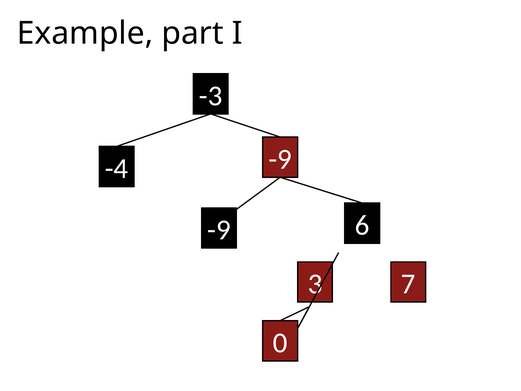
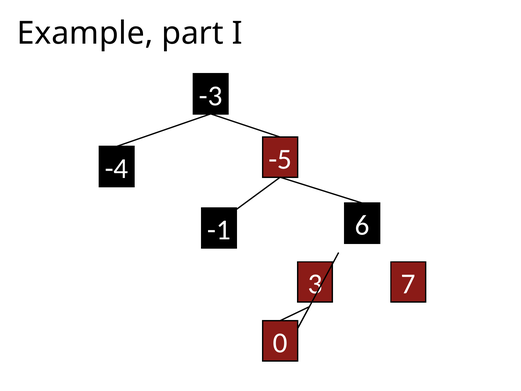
-9 at (280, 159): -9 -> -5
-9 at (219, 230): -9 -> -1
